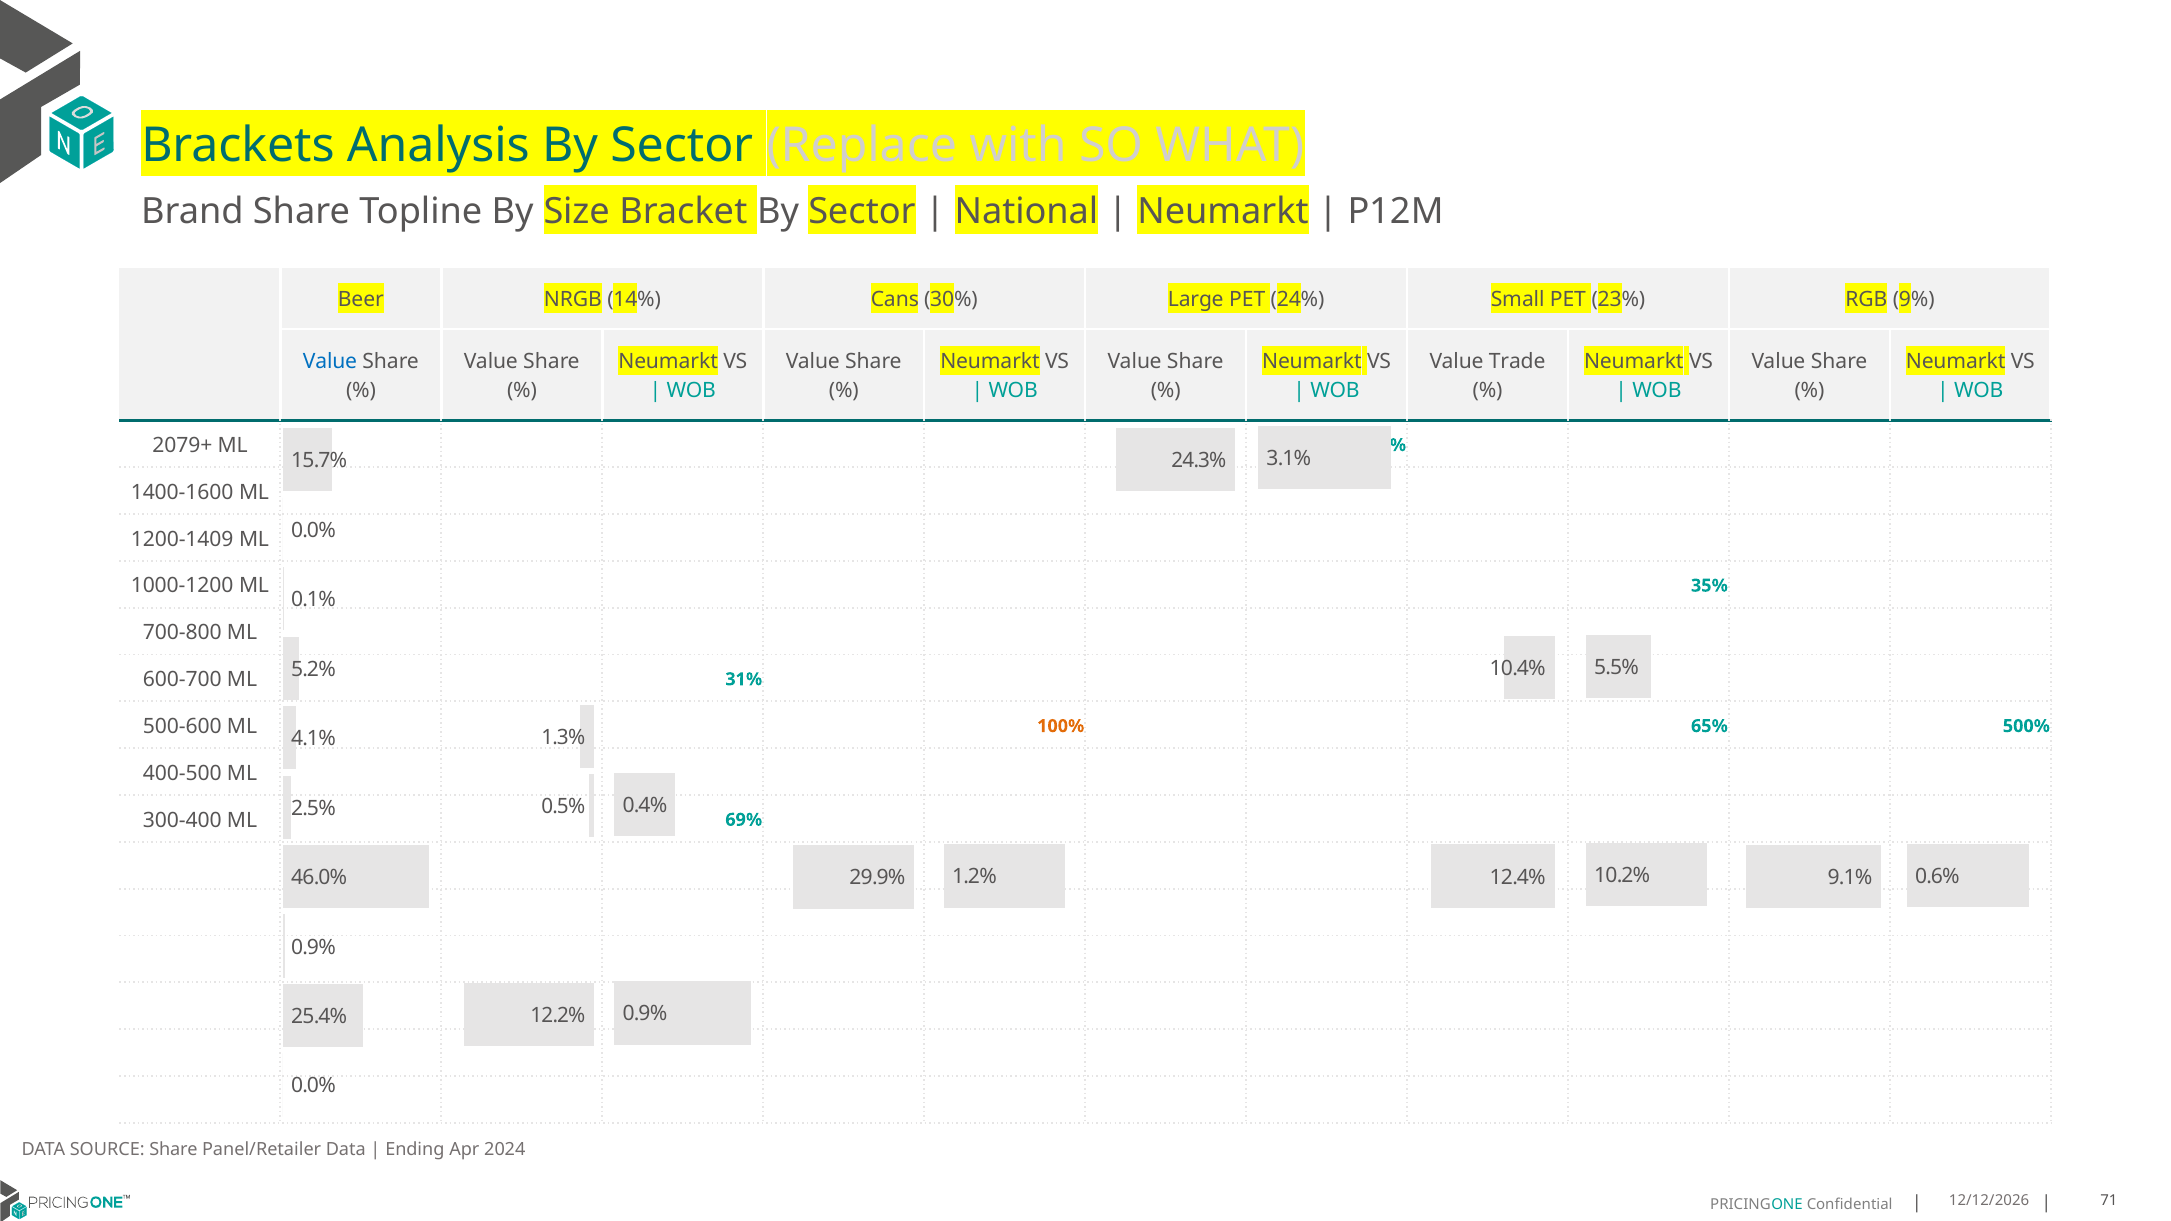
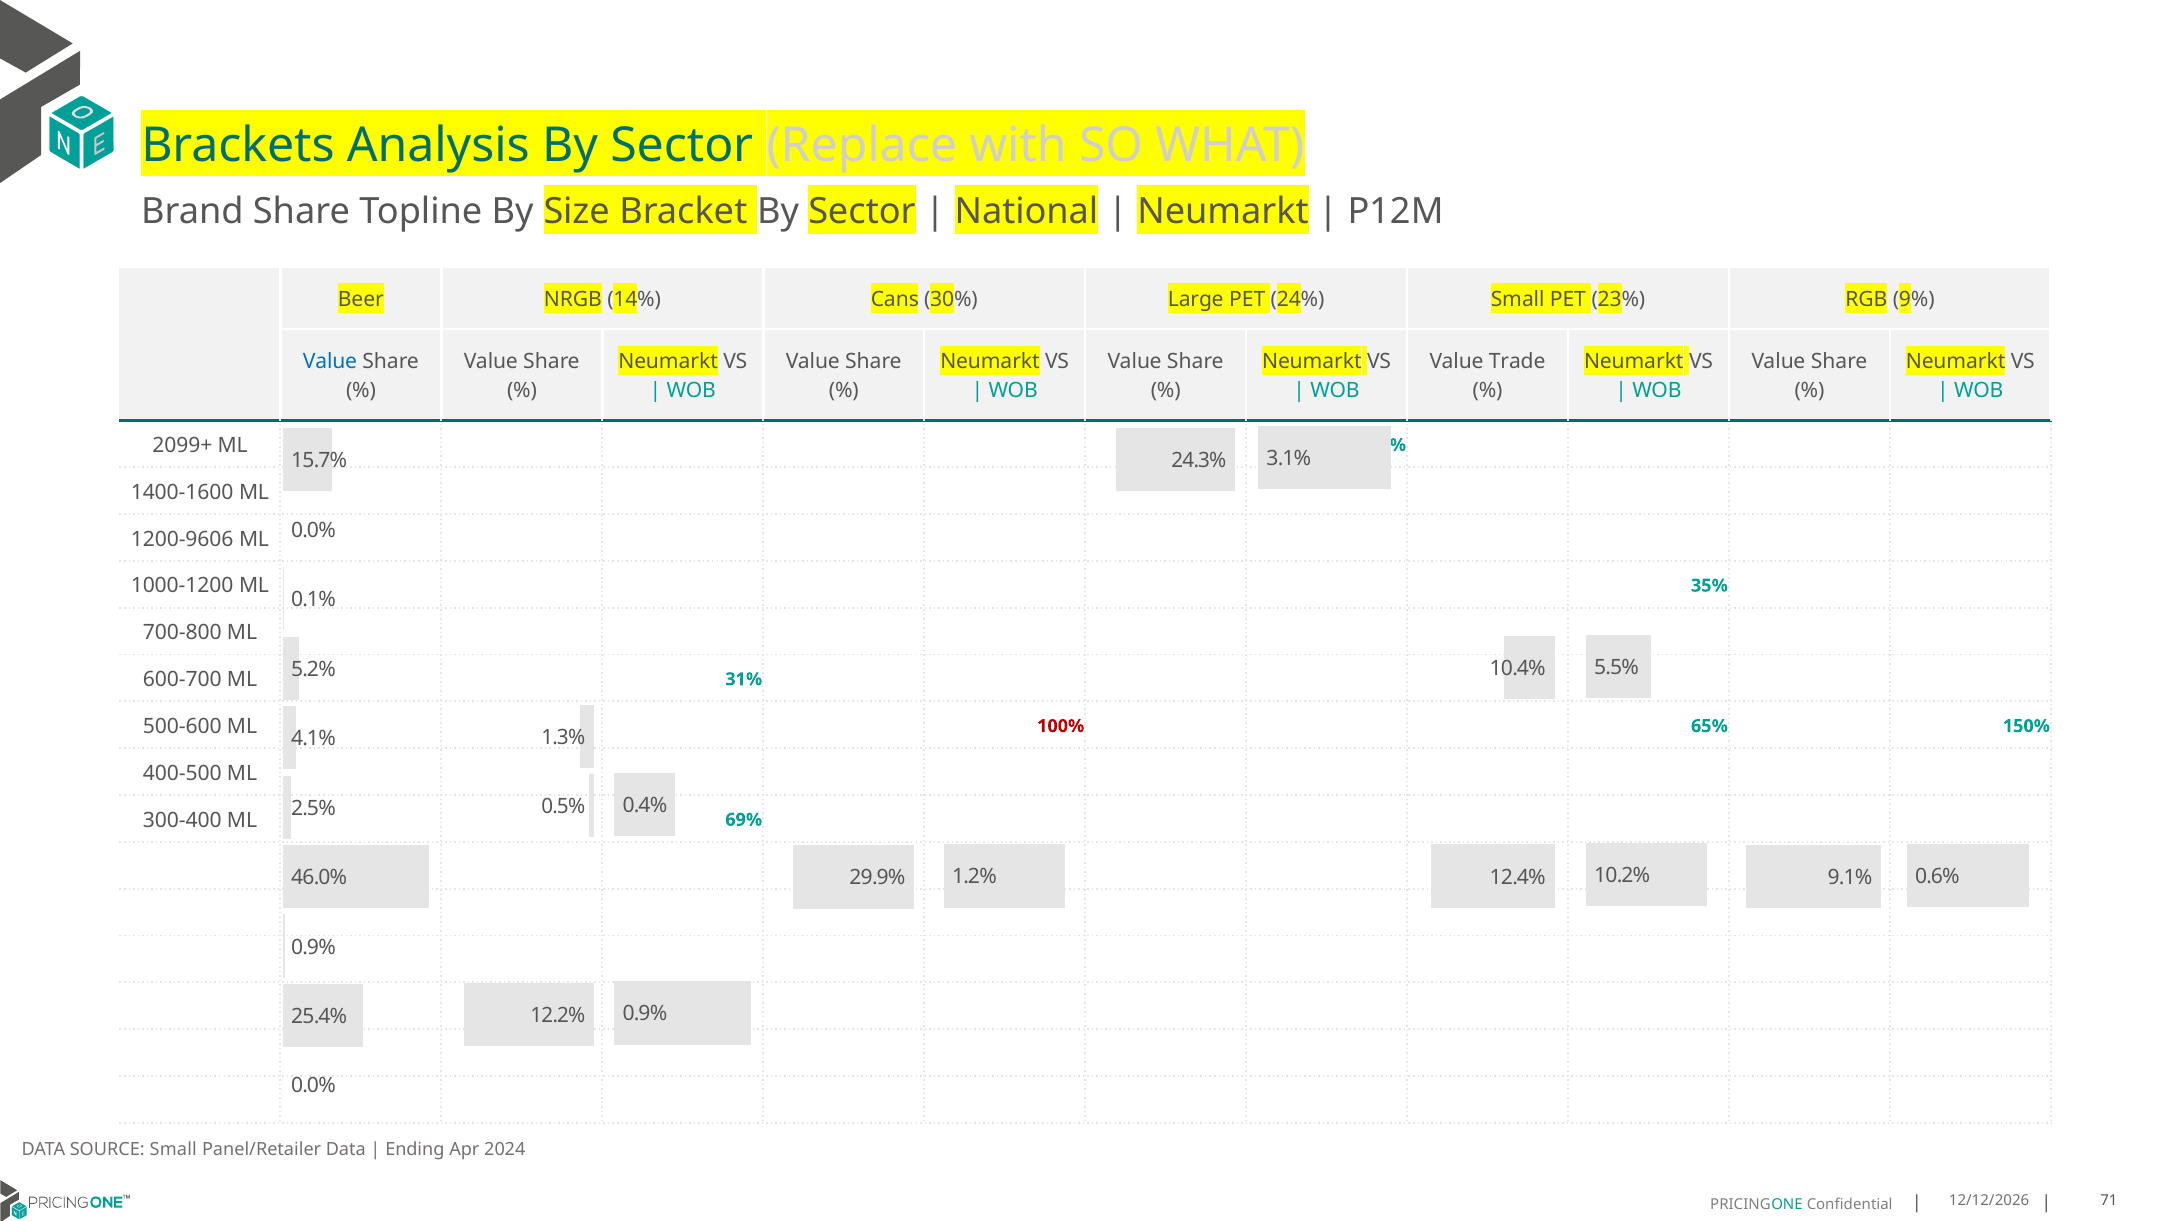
2079+: 2079+ -> 2099+
1200-1409: 1200-1409 -> 1200-9606
100% at (1061, 726) colour: orange -> red
500%: 500% -> 150%
SOURCE Share: Share -> Small
